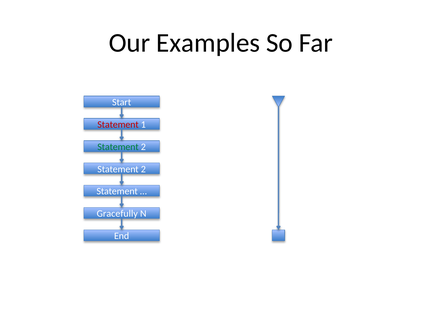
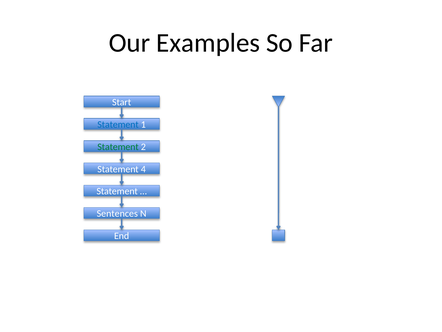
Statement at (118, 124) colour: red -> blue
2 at (143, 169): 2 -> 4
Gracefully: Gracefully -> Sentences
